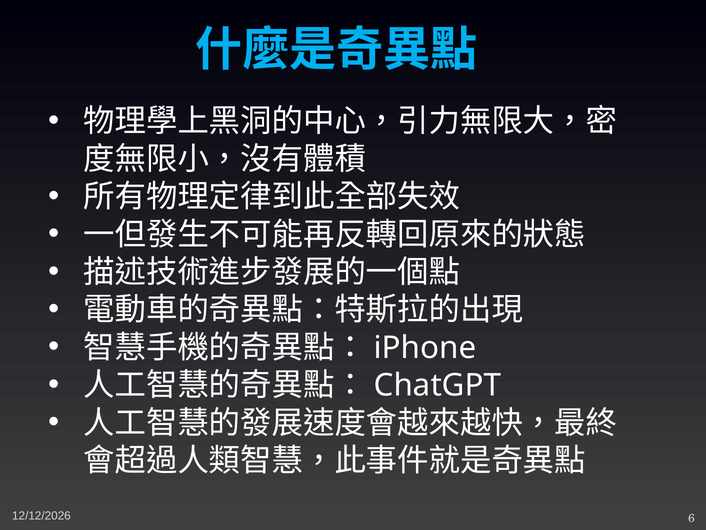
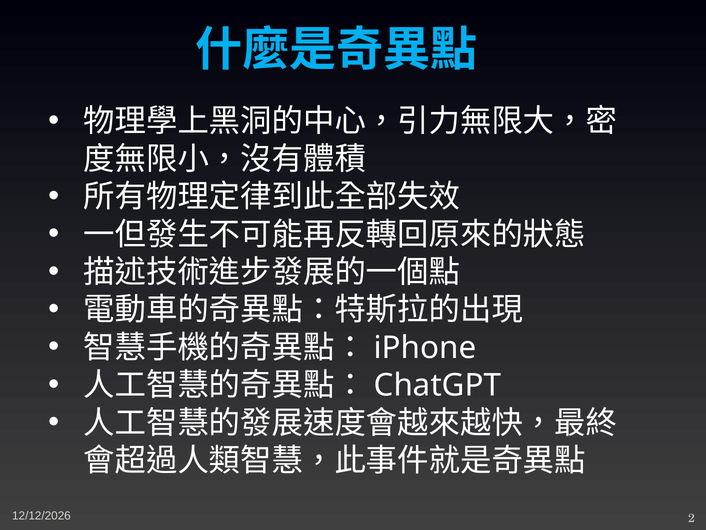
6: 6 -> 2
